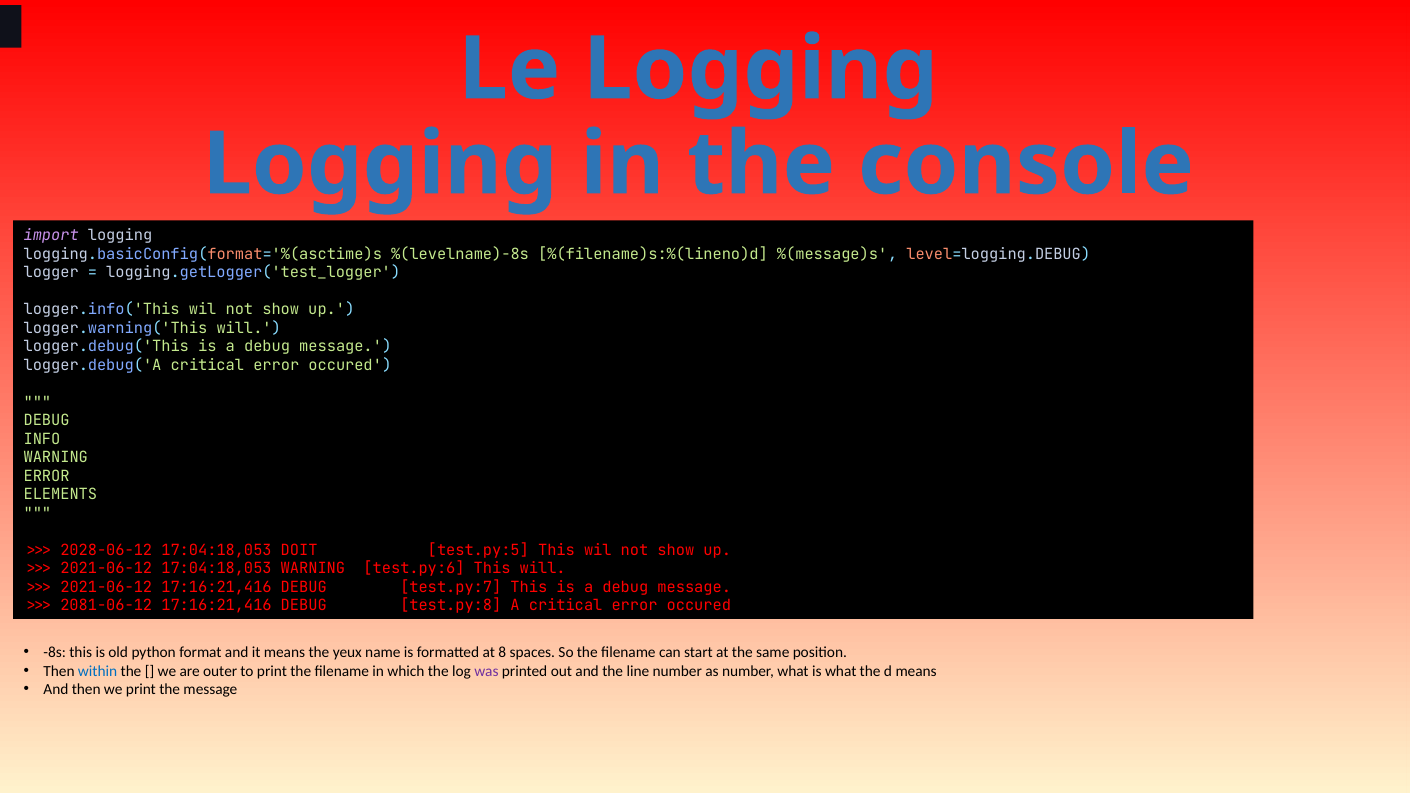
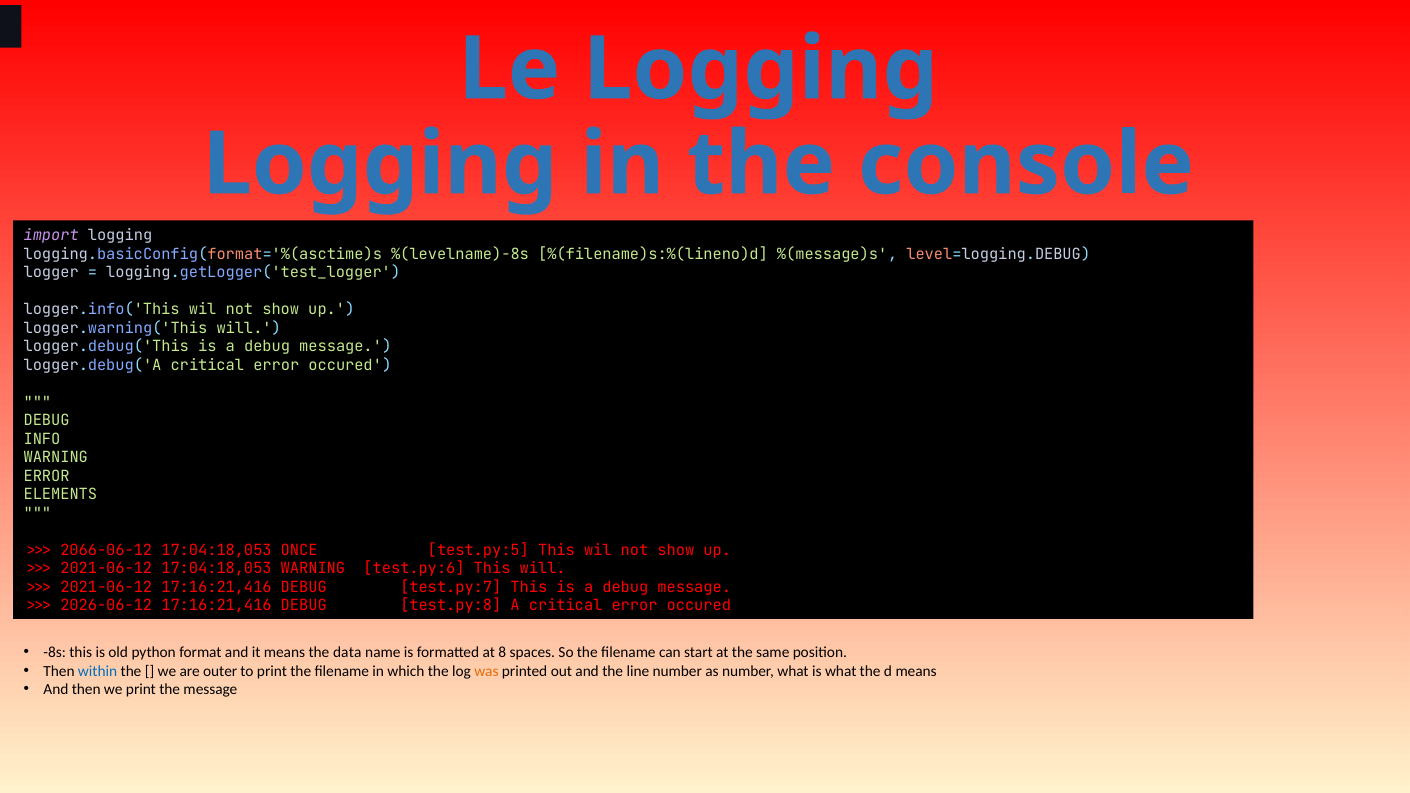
2028-06-12: 2028-06-12 -> 2066-06-12
DOIT: DOIT -> ONCE
2081-06-12: 2081-06-12 -> 2026-06-12
yeux: yeux -> data
was colour: purple -> orange
